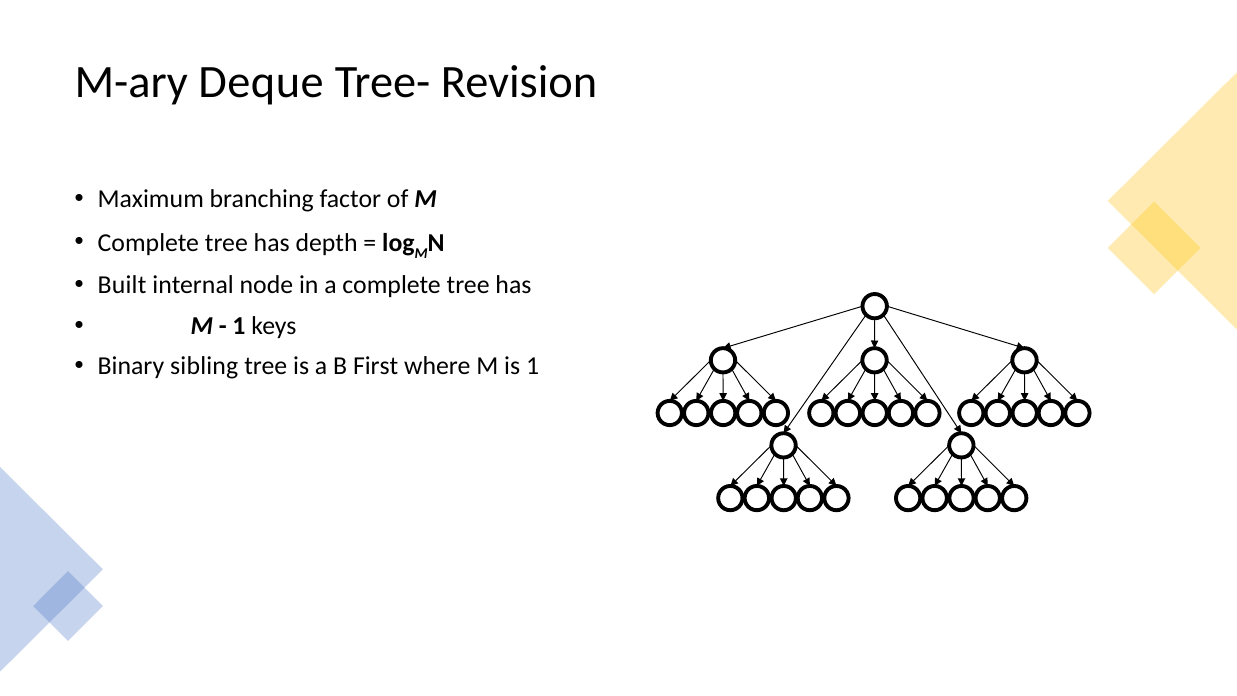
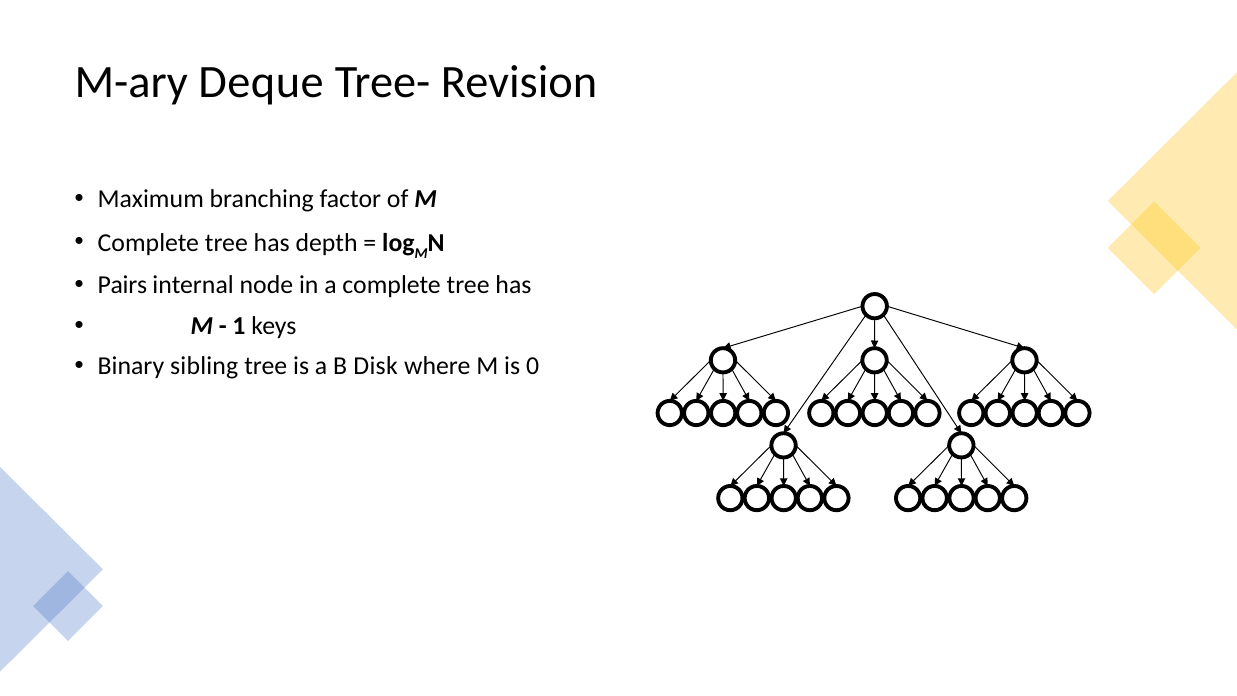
Built: Built -> Pairs
First: First -> Disk
is 1: 1 -> 0
